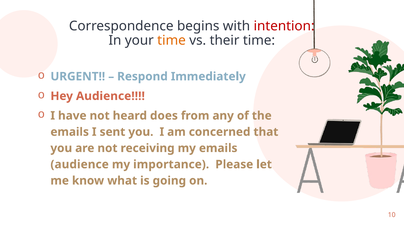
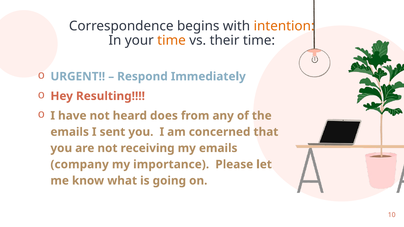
intention colour: red -> orange
Hey Audience: Audience -> Resulting
audience at (80, 165): audience -> company
